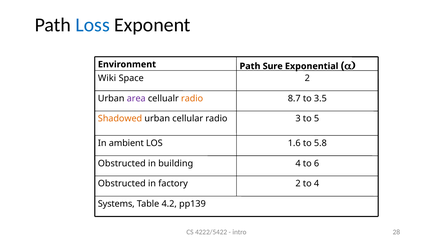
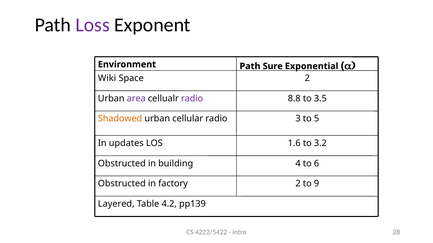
Loss colour: blue -> purple
radio at (192, 99) colour: orange -> purple
8.7: 8.7 -> 8.8
ambient: ambient -> updates
5.8: 5.8 -> 3.2
to 4: 4 -> 9
Systems: Systems -> Layered
